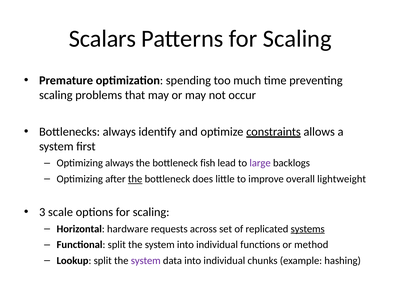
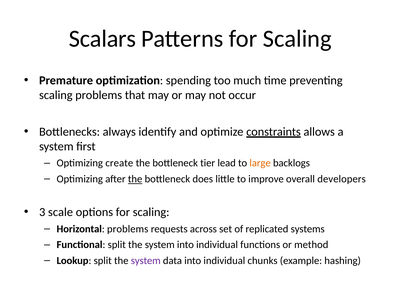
Optimizing always: always -> create
fish: fish -> tier
large colour: purple -> orange
lightweight: lightweight -> developers
Horizontal hardware: hardware -> problems
systems underline: present -> none
